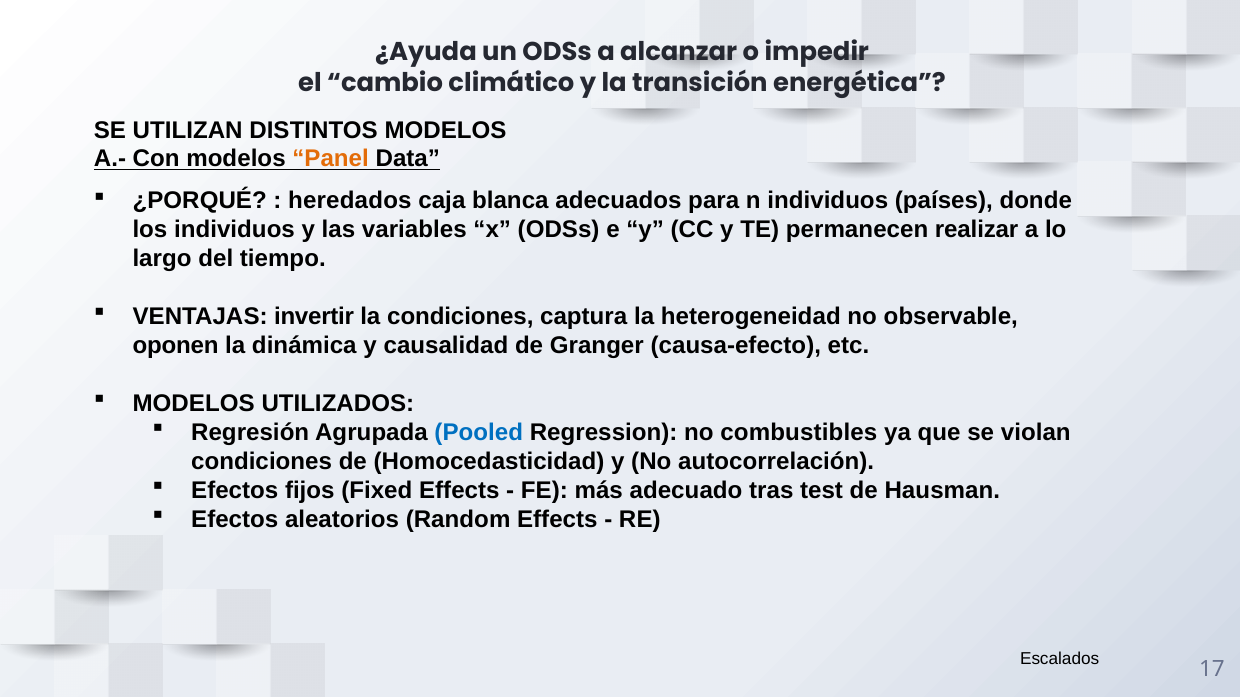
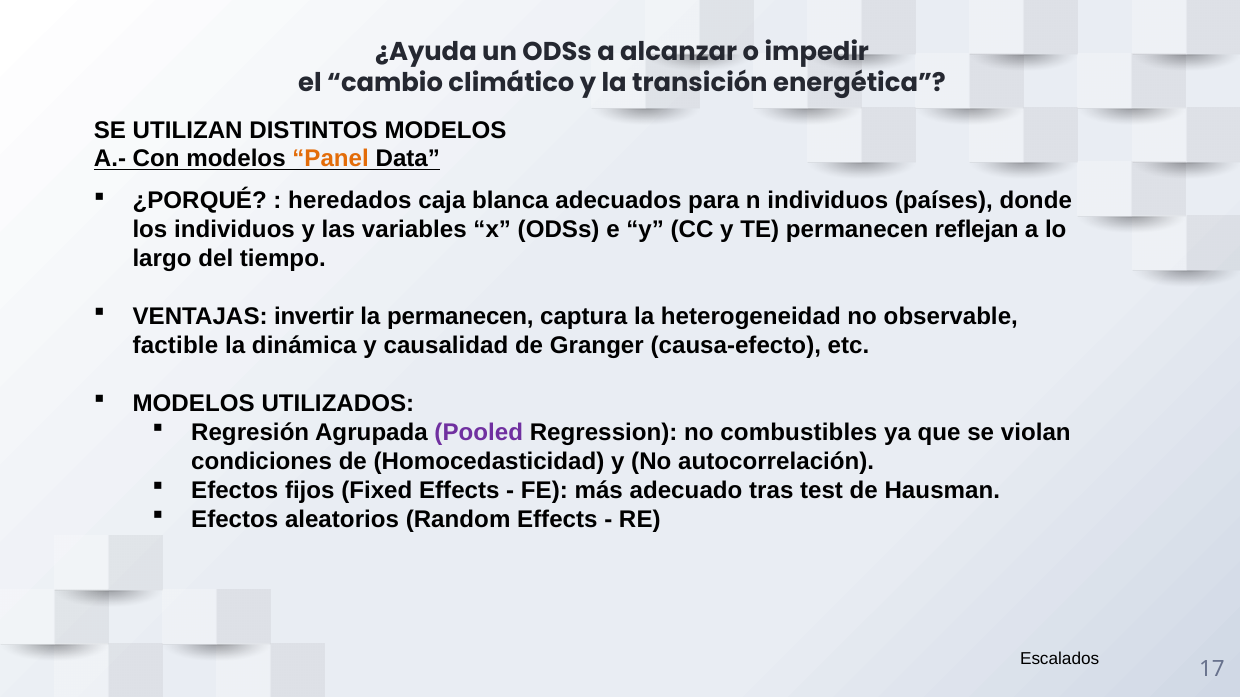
realizar: realizar -> reflejan
la condiciones: condiciones -> permanecen
oponen: oponen -> factible
Pooled colour: blue -> purple
